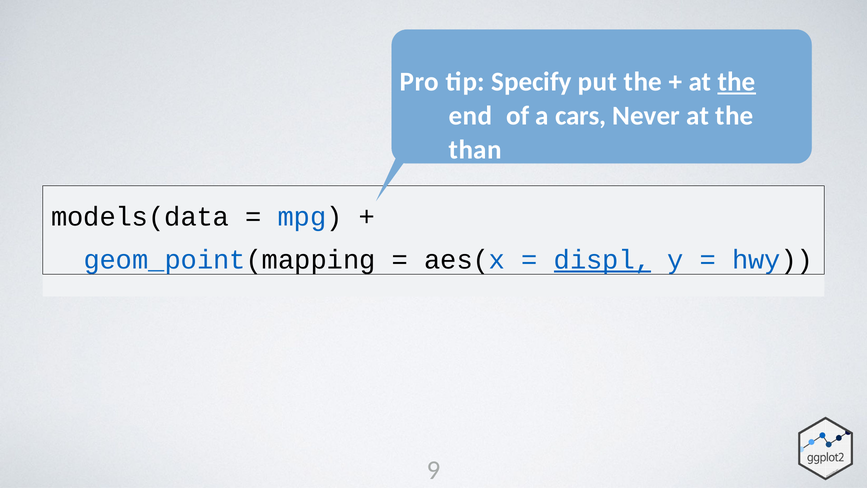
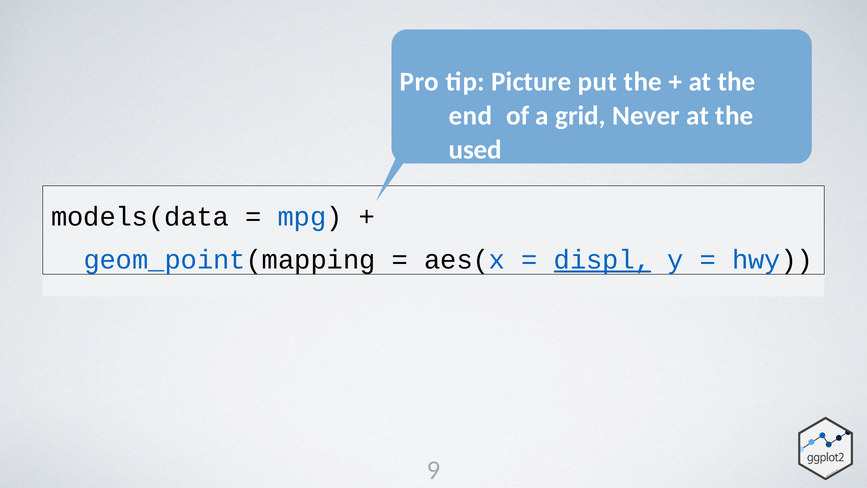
Specify: Specify -> Picture
the at (737, 82) underline: present -> none
cars: cars -> grid
than: than -> used
